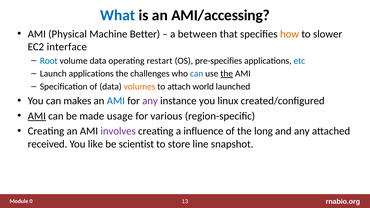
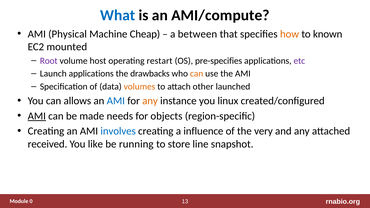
AMI/accessing: AMI/accessing -> AMI/compute
Better: Better -> Cheap
slower: slower -> known
interface: interface -> mounted
Root colour: blue -> purple
volume data: data -> host
etc colour: blue -> purple
challenges: challenges -> drawbacks
can at (197, 74) colour: blue -> orange
the at (227, 74) underline: present -> none
world: world -> other
makes: makes -> allows
any at (150, 101) colour: purple -> orange
usage: usage -> needs
various: various -> objects
involves colour: purple -> blue
long: long -> very
scientist: scientist -> running
